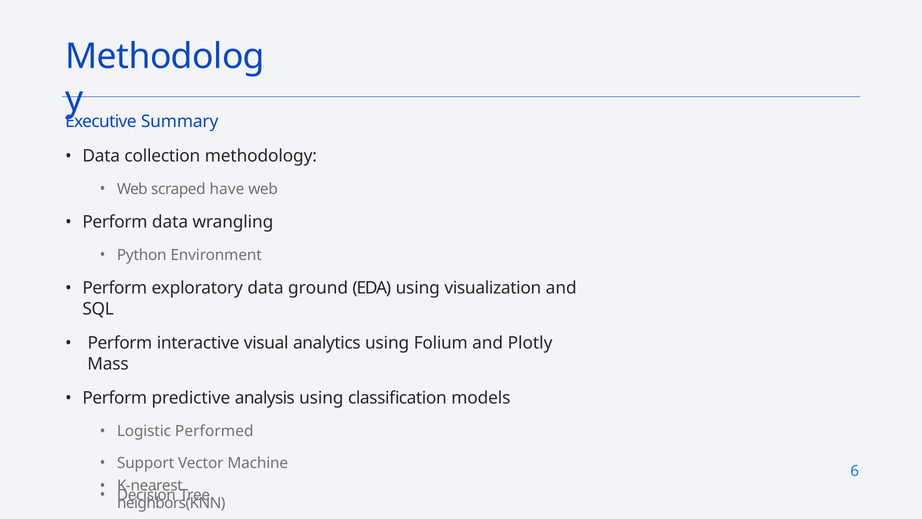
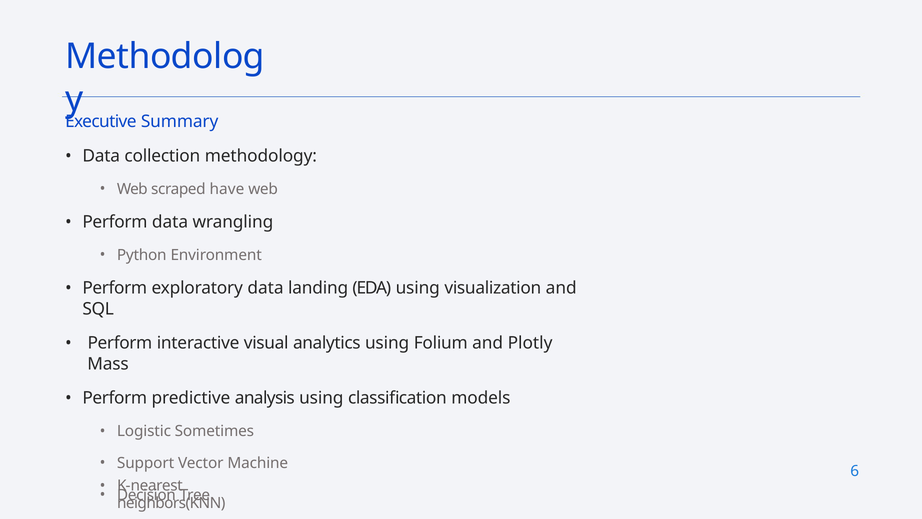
ground: ground -> landing
Performed: Performed -> Sometimes
